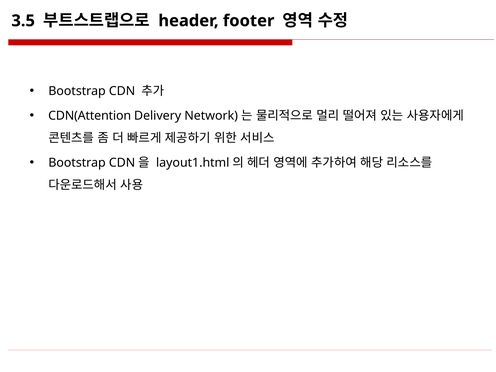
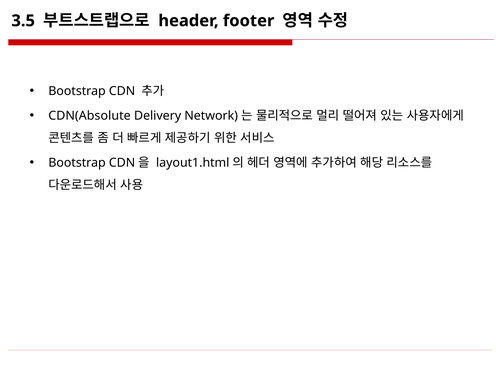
CDN(Attention: CDN(Attention -> CDN(Absolute
